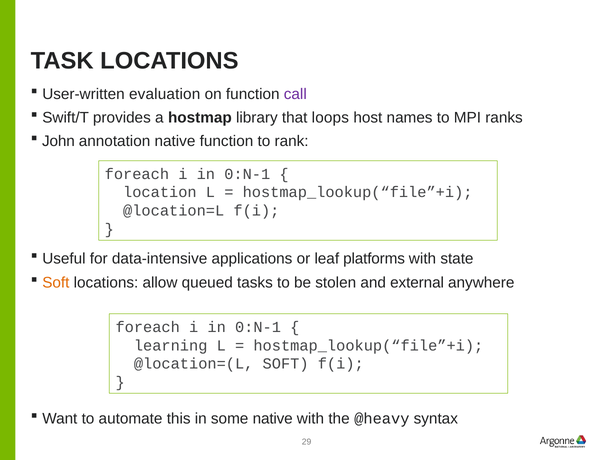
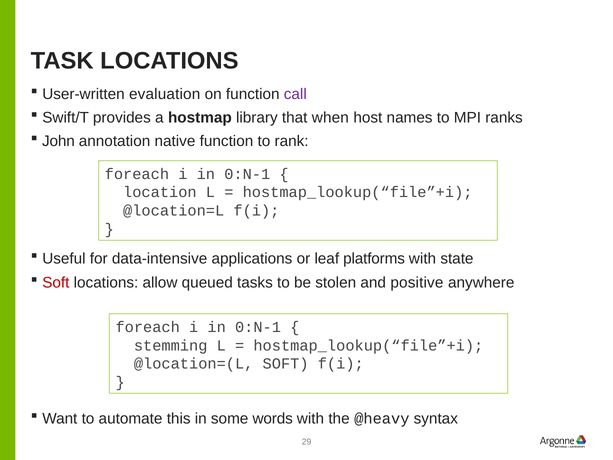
loops: loops -> when
Soft at (56, 282) colour: orange -> red
external: external -> positive
learning: learning -> stemming
some native: native -> words
